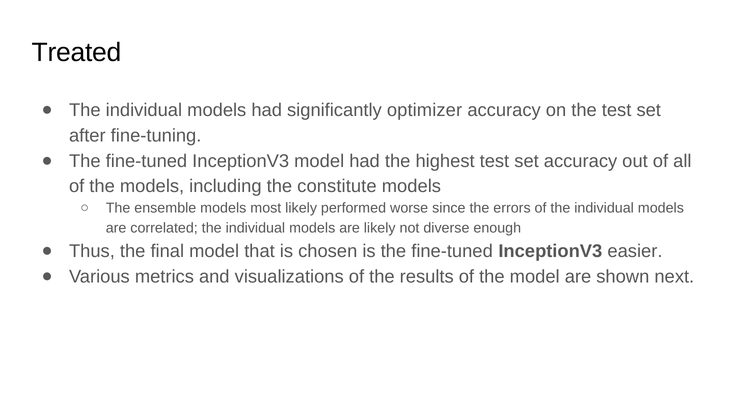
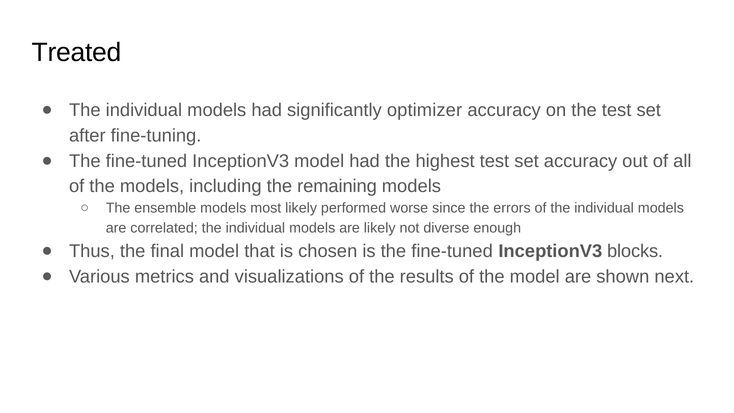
constitute: constitute -> remaining
easier: easier -> blocks
